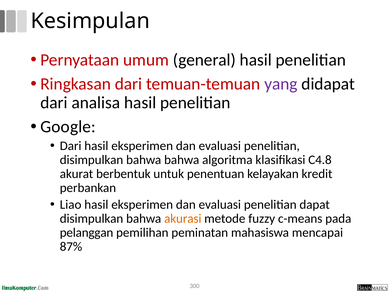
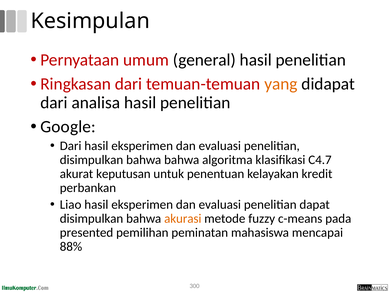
yang colour: purple -> orange
C4.8: C4.8 -> C4.7
berbentuk: berbentuk -> keputusan
pelanggan: pelanggan -> presented
87%: 87% -> 88%
